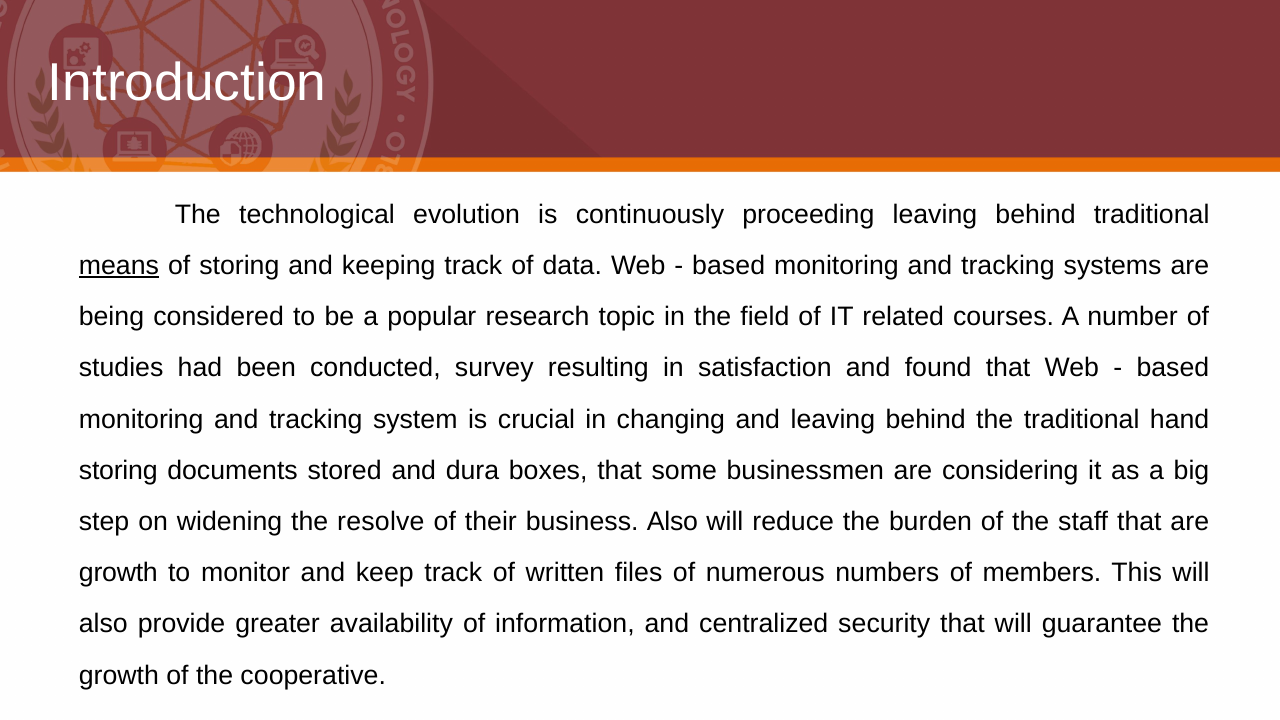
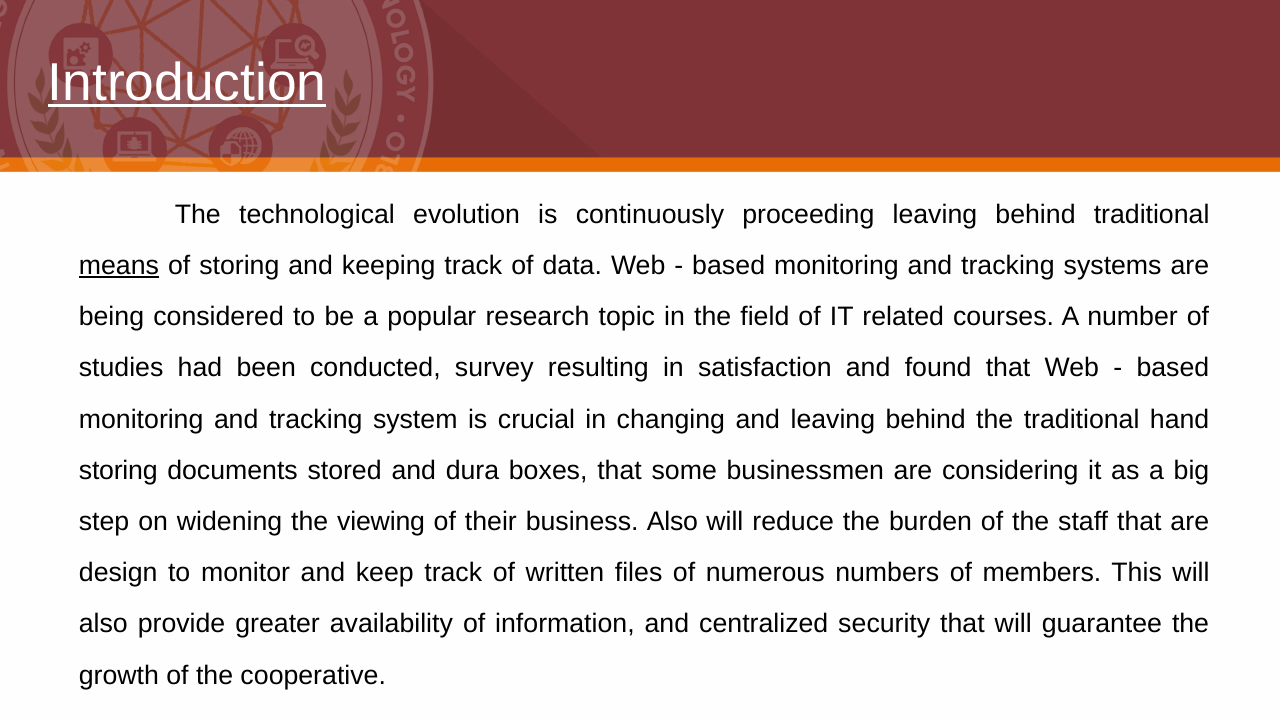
Introduction underline: none -> present
resolve: resolve -> viewing
growth at (118, 573): growth -> design
